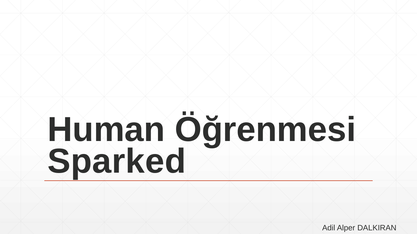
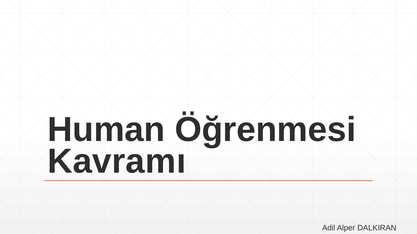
Sparked: Sparked -> Kavramı
